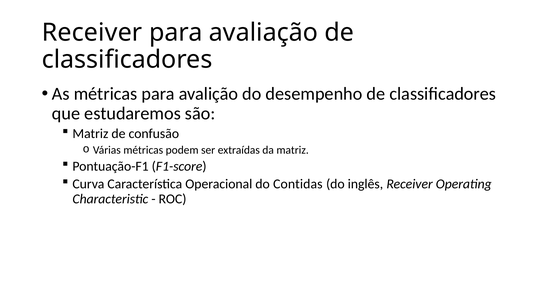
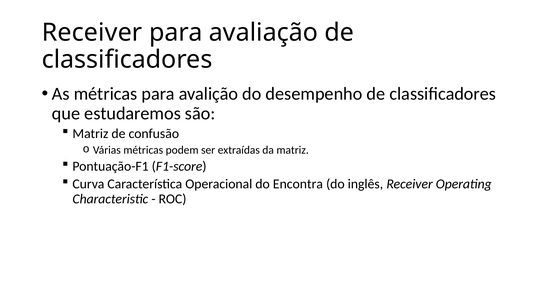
Contidas: Contidas -> Encontra
